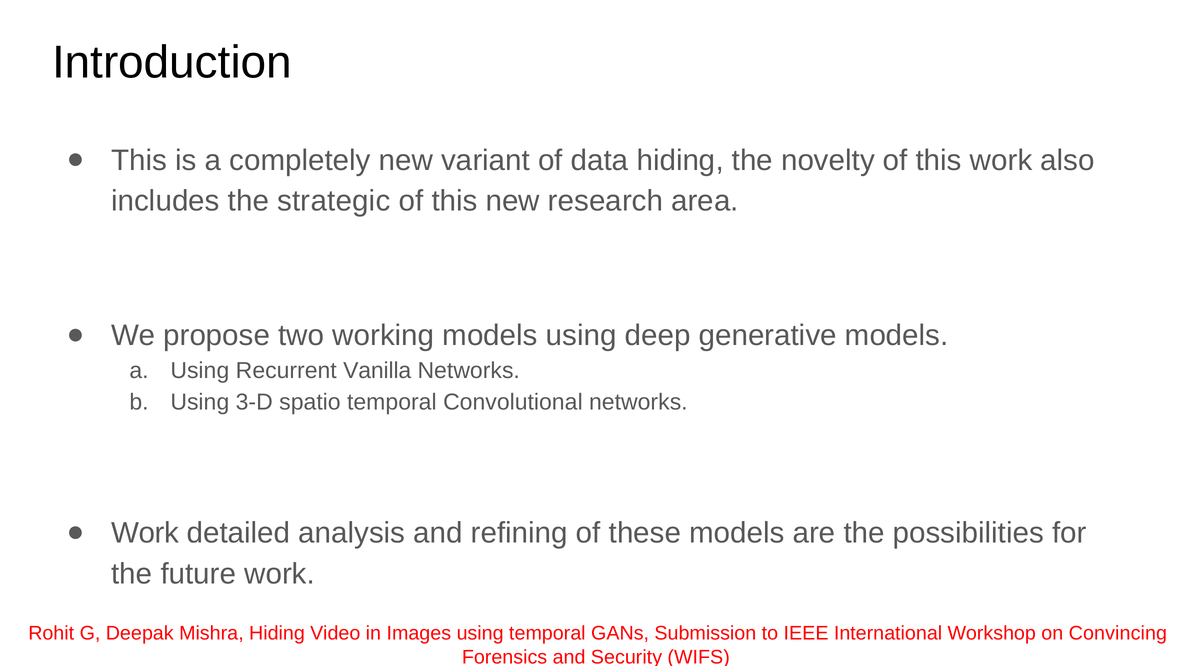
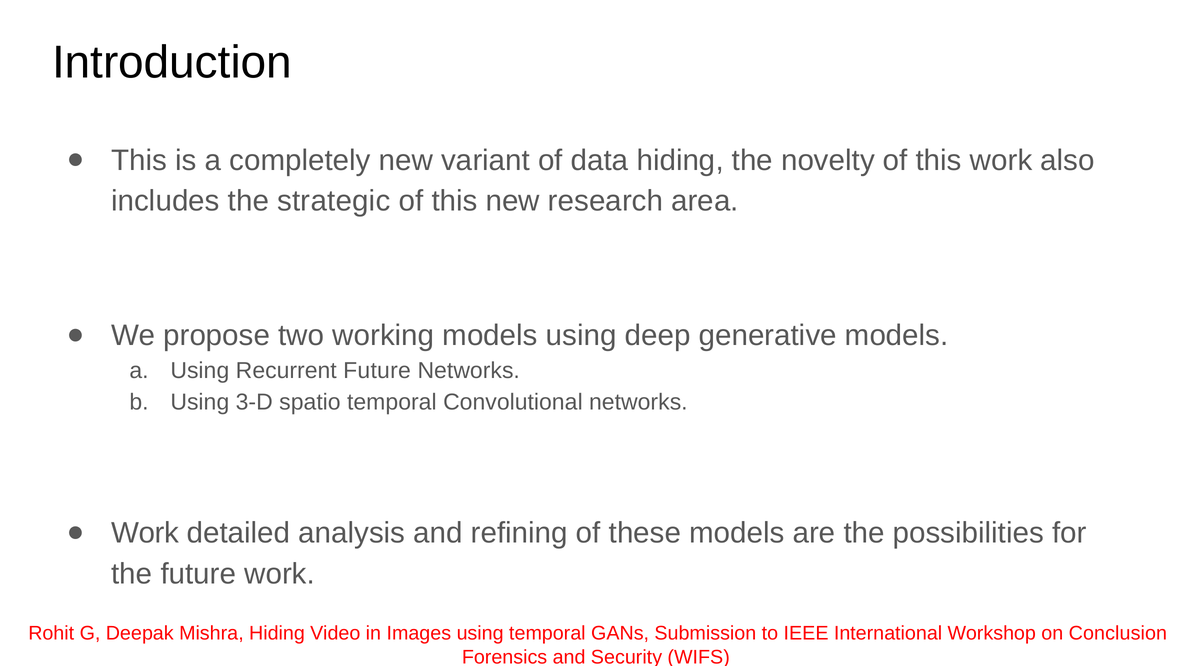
Recurrent Vanilla: Vanilla -> Future
Convincing: Convincing -> Conclusion
